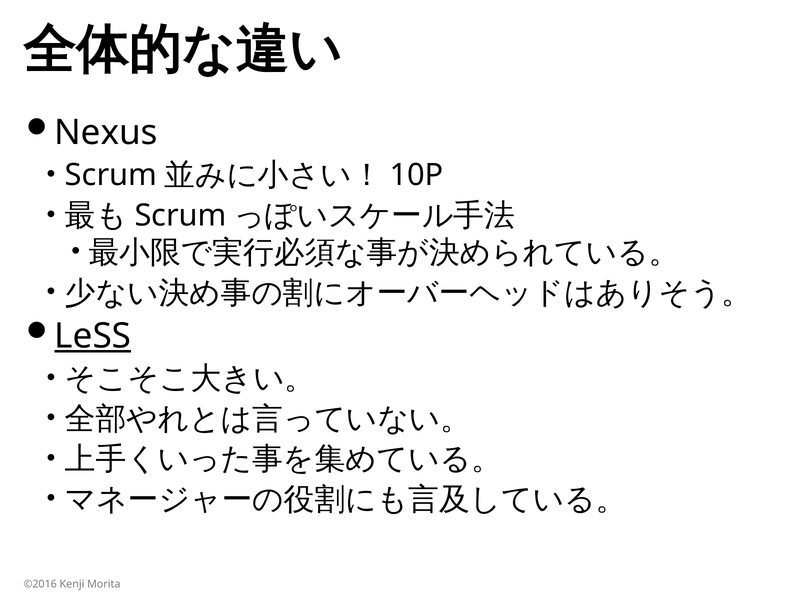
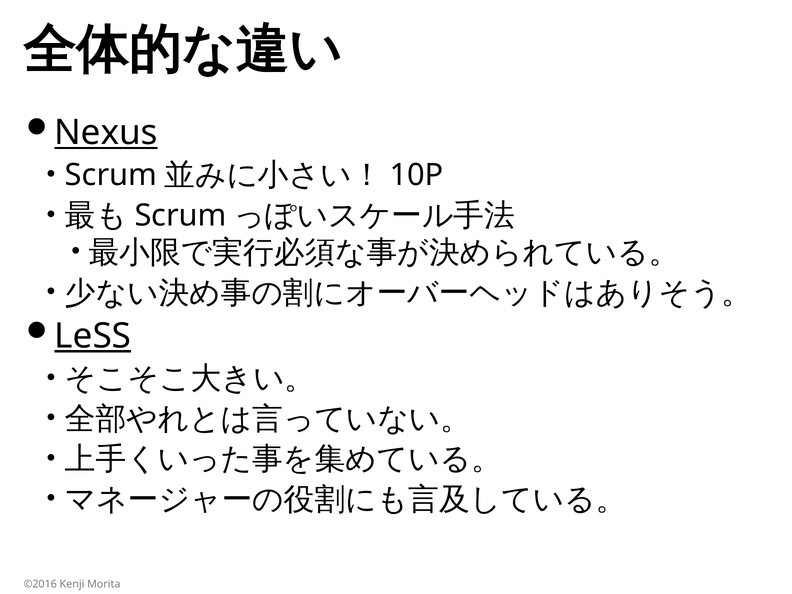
Nexus underline: none -> present
